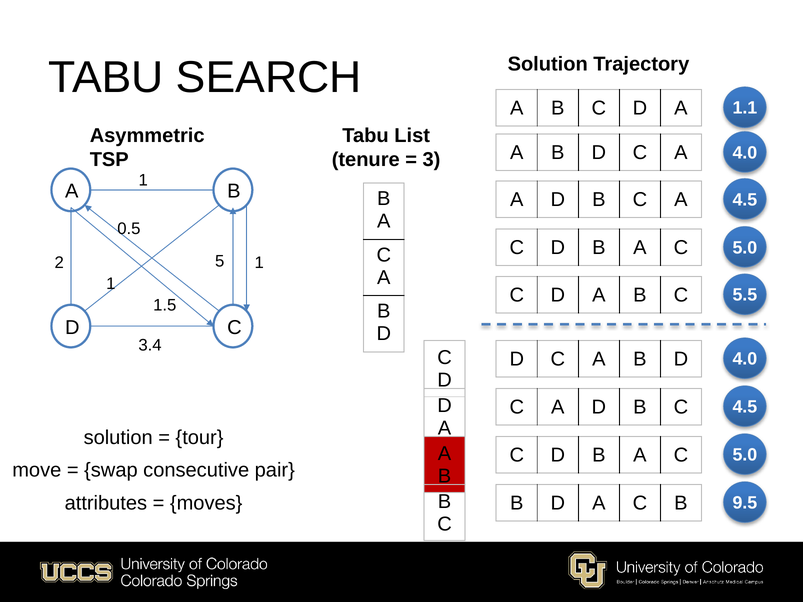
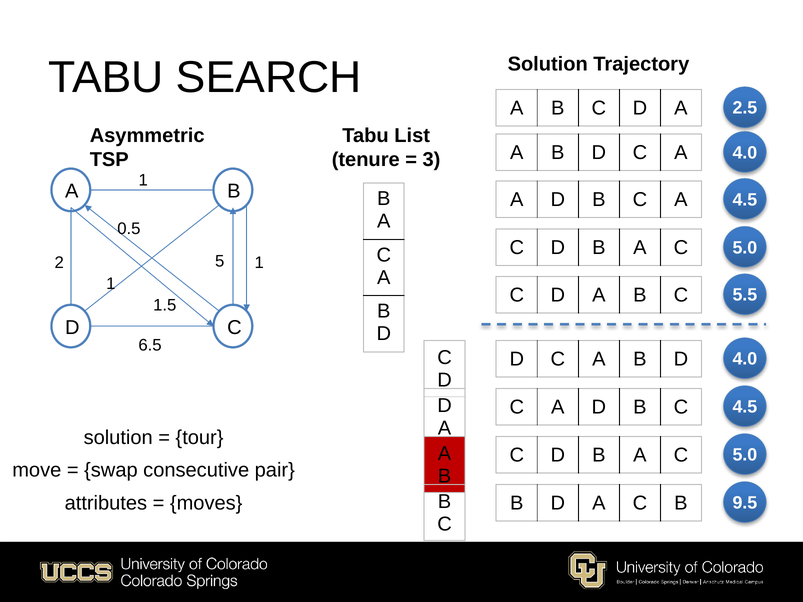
1.1: 1.1 -> 2.5
3.4: 3.4 -> 6.5
